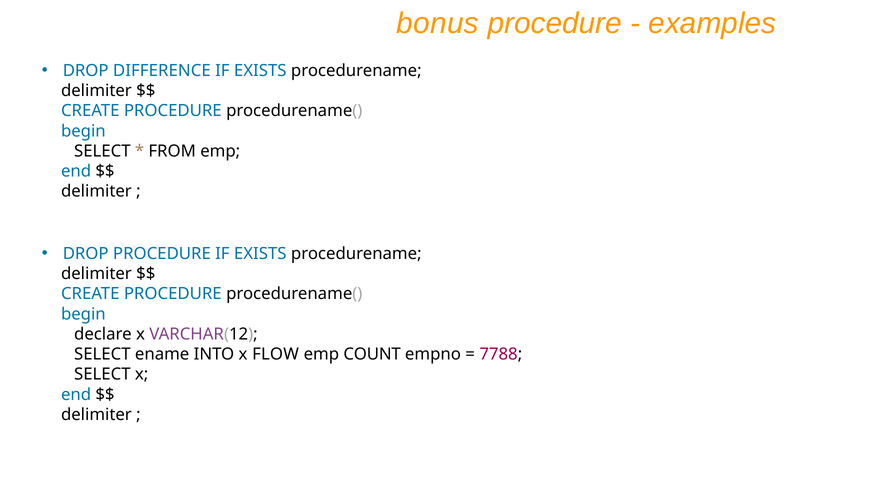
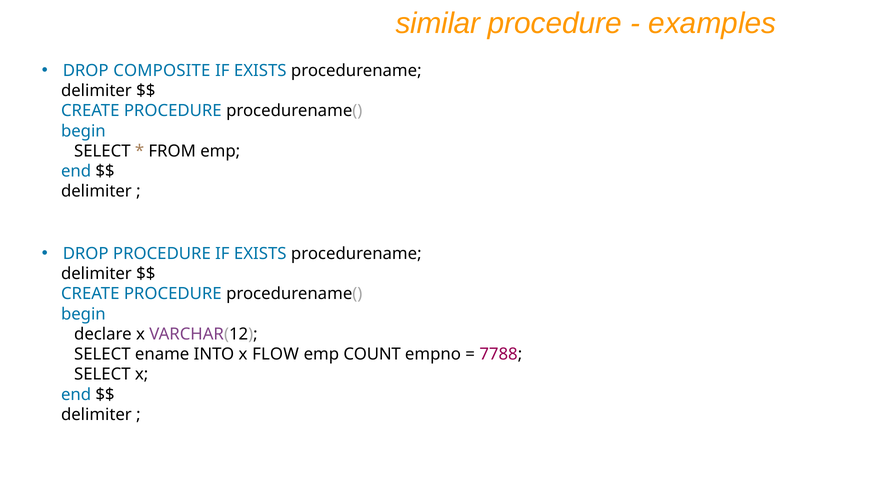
bonus: bonus -> similar
DIFFERENCE: DIFFERENCE -> COMPOSITE
